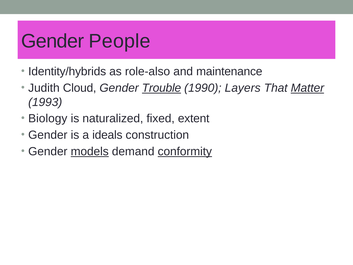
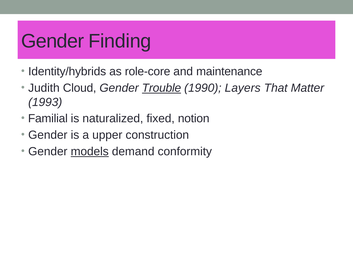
People: People -> Finding
role-also: role-also -> role-core
Matter underline: present -> none
Biology: Biology -> Familial
extent: extent -> notion
ideals: ideals -> upper
conformity underline: present -> none
